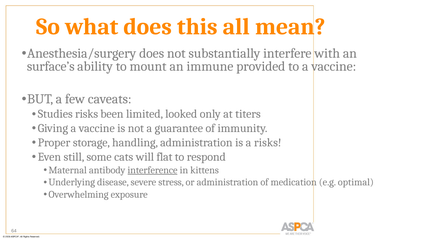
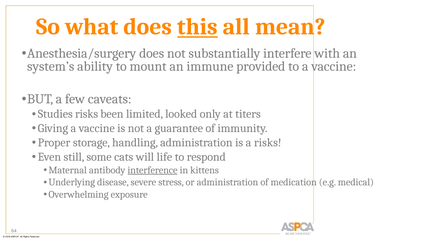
this underline: none -> present
surface’s: surface’s -> system’s
flat: flat -> life
optimal: optimal -> medical
